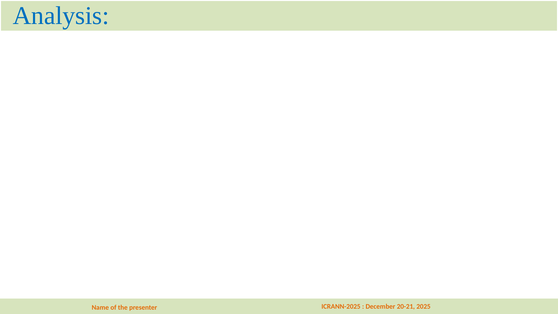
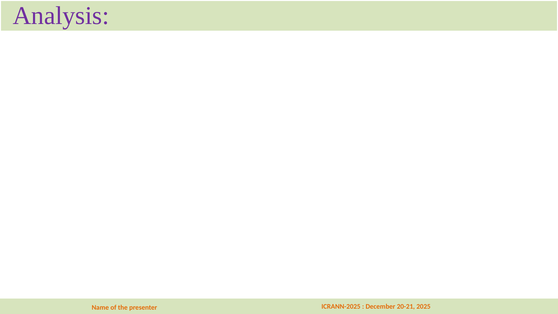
Analysis colour: blue -> purple
